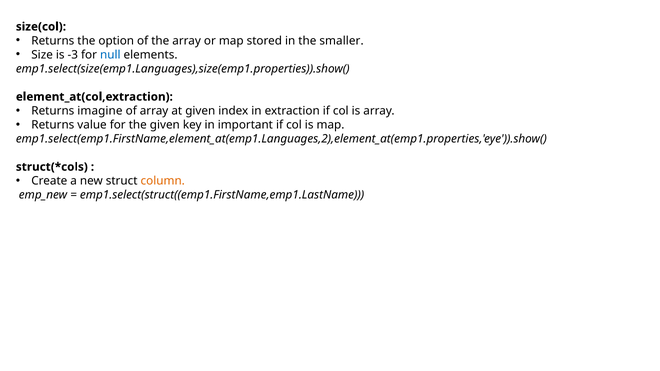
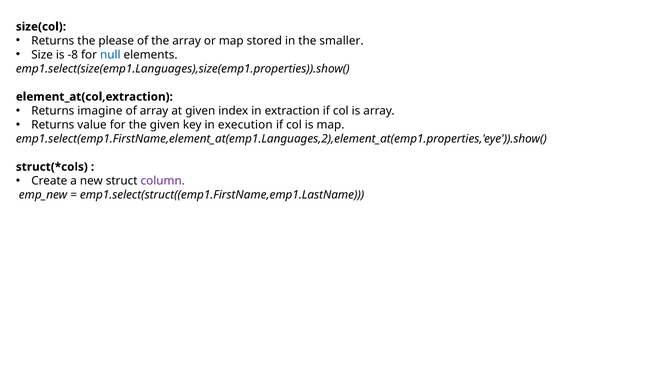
option: option -> please
-3: -3 -> -8
important: important -> execution
column colour: orange -> purple
